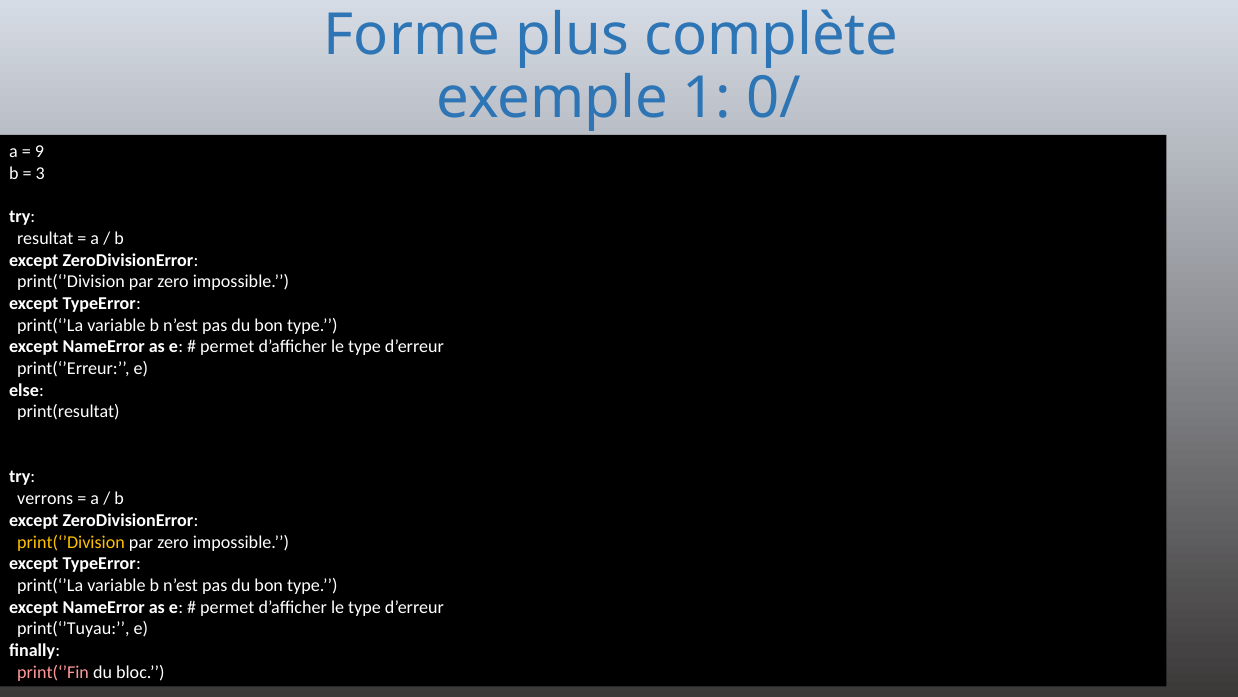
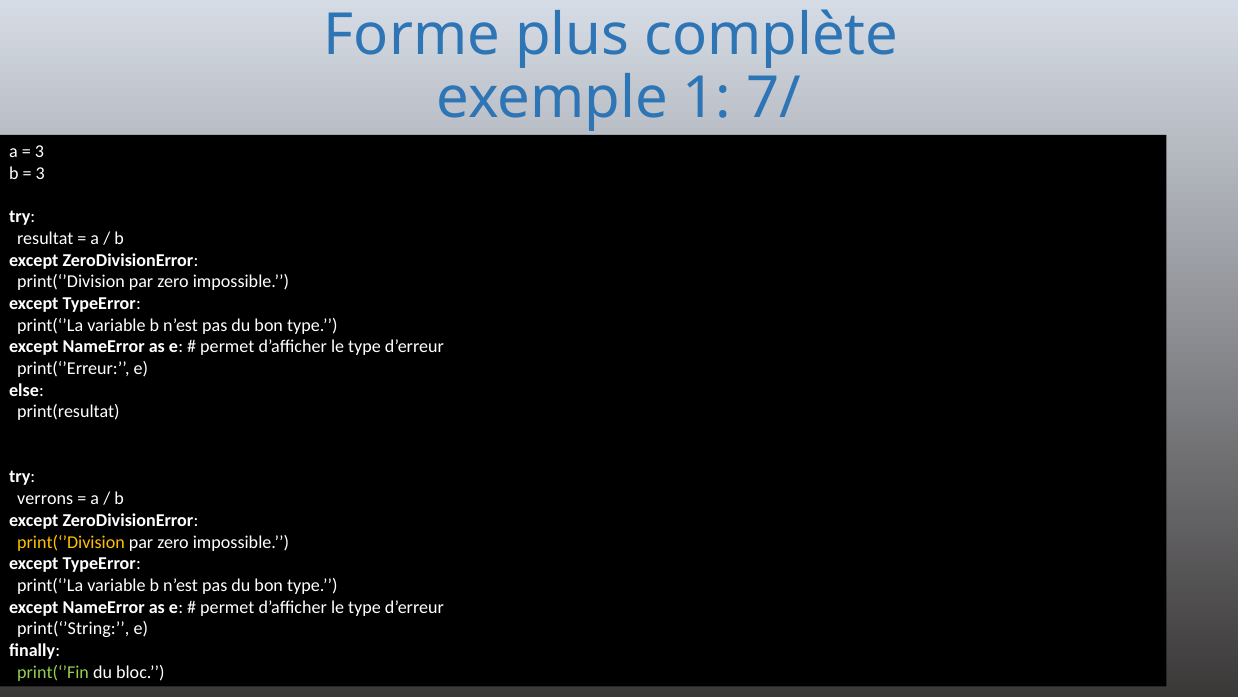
0/: 0/ -> 7/
9 at (40, 151): 9 -> 3
print(‘’Tuyau: print(‘’Tuyau -> print(‘’String
print(‘’Fin colour: pink -> light green
